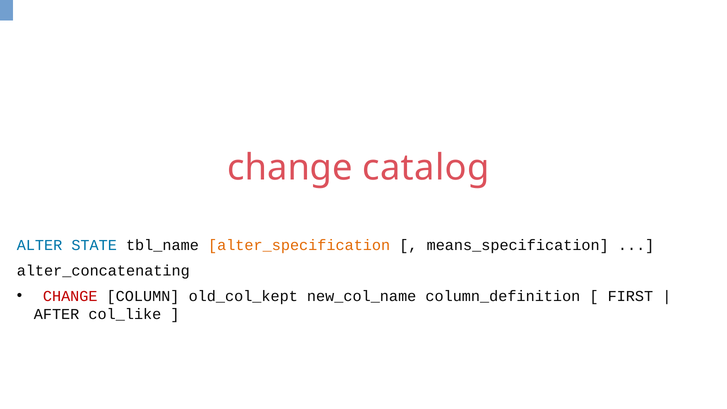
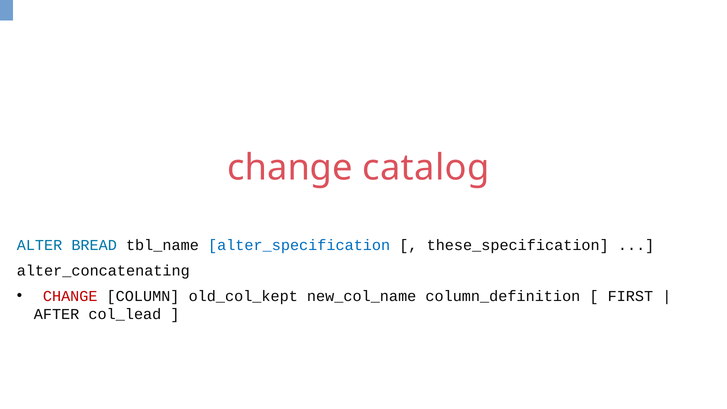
STATE: STATE -> BREAD
alter_specification colour: orange -> blue
means_specification: means_specification -> these_specification
col_like: col_like -> col_lead
